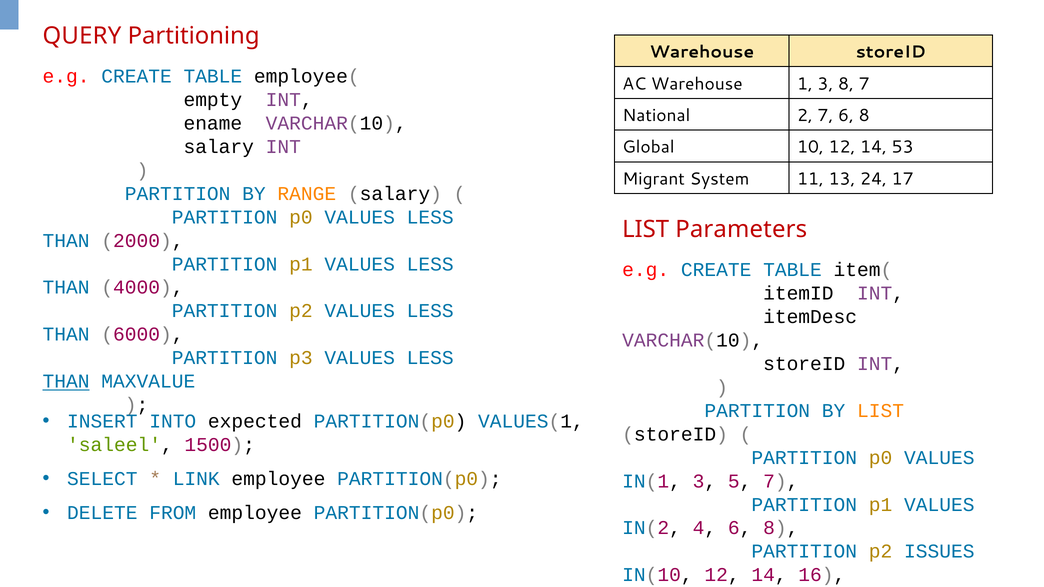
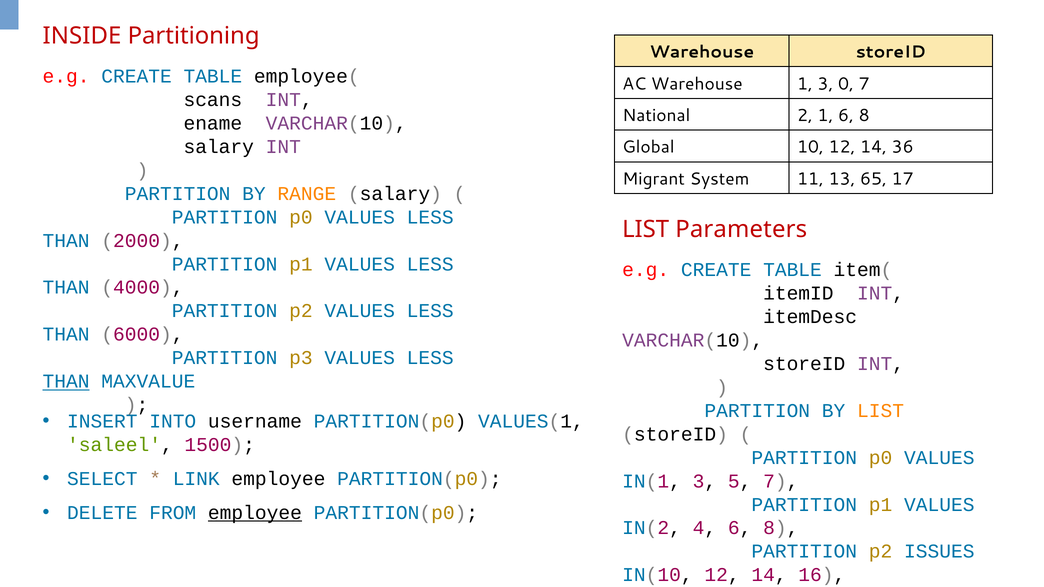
QUERY: QUERY -> INSIDE
3 8: 8 -> 0
empty: empty -> scans
2 7: 7 -> 1
53: 53 -> 36
24: 24 -> 65
expected: expected -> username
employee at (255, 513) underline: none -> present
